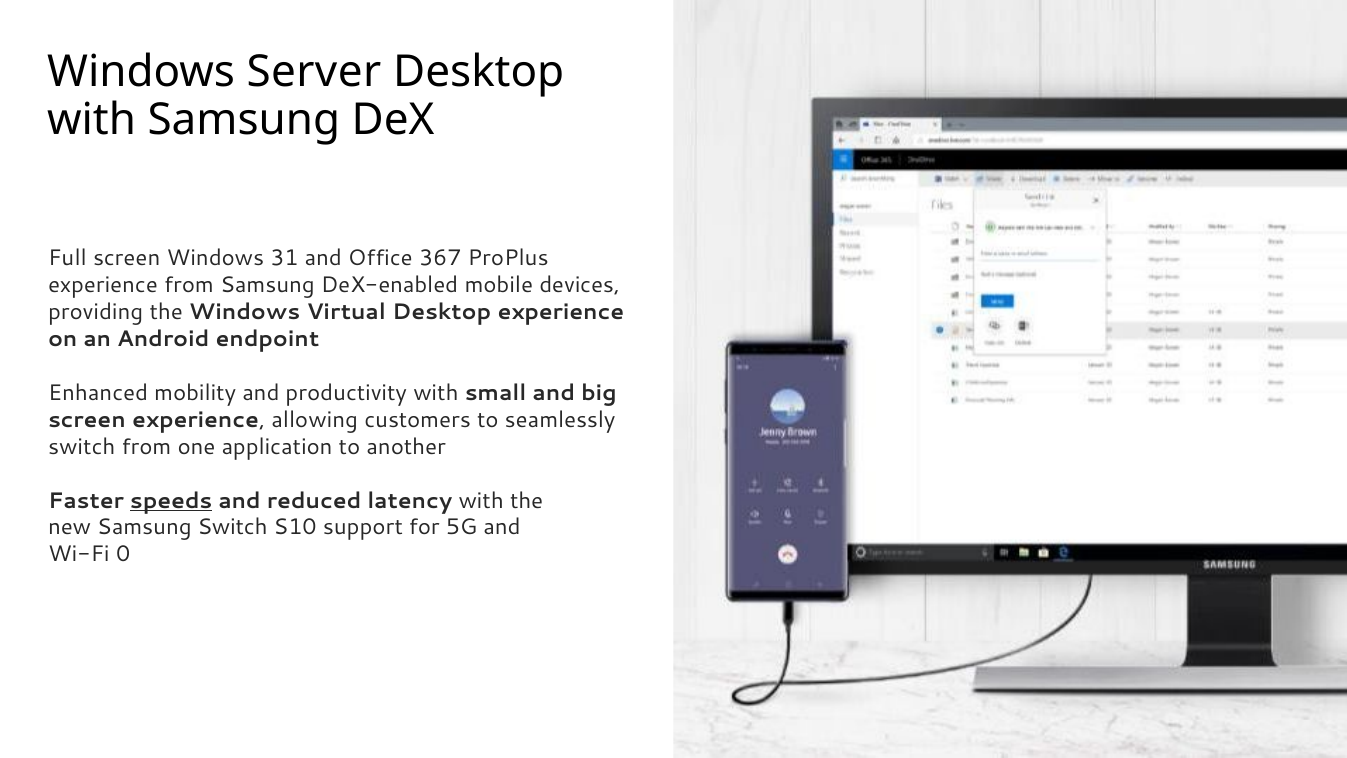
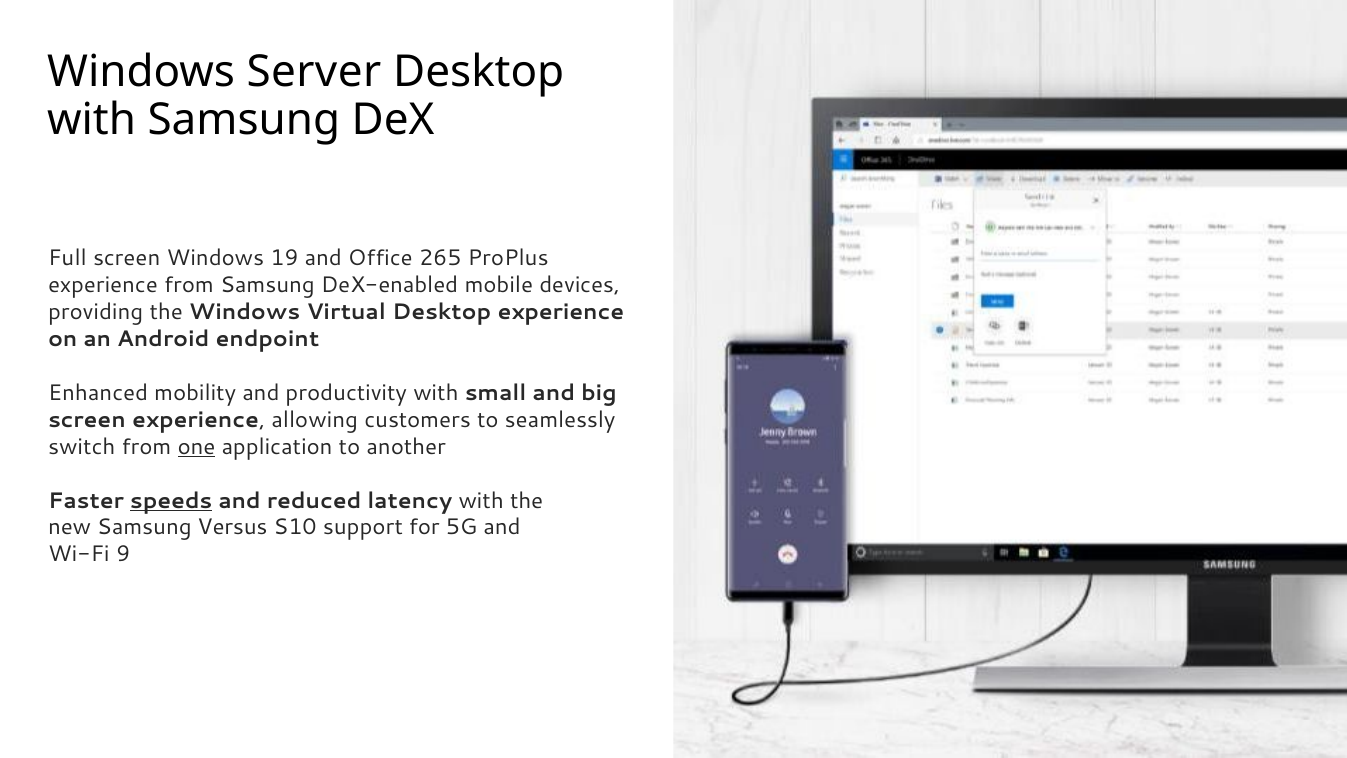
31: 31 -> 19
367: 367 -> 265
one underline: none -> present
Samsung Switch: Switch -> Versus
0: 0 -> 9
